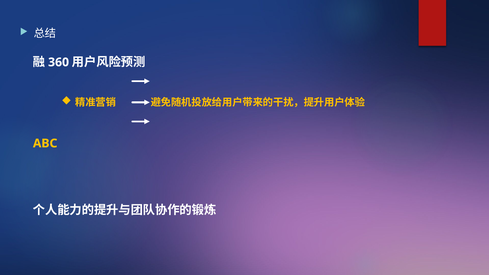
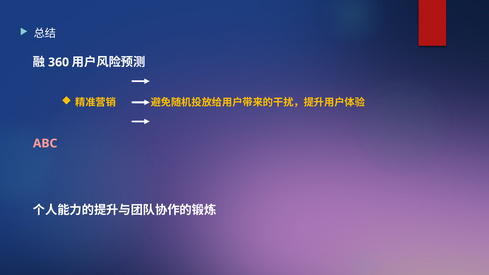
ABC colour: yellow -> pink
